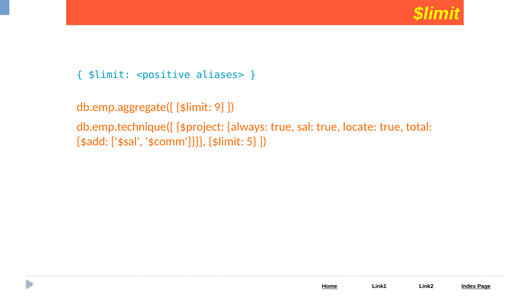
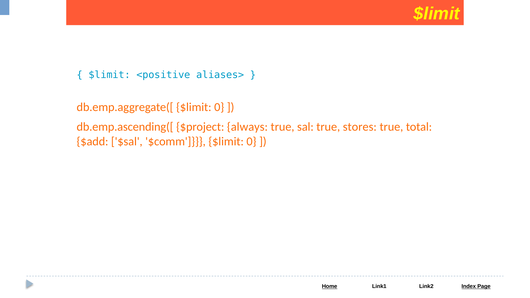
db.emp.aggregate([ $limit 9: 9 -> 0
db.emp.technique([: db.emp.technique([ -> db.emp.ascending([
locate: locate -> stores
$comm $limit 5: 5 -> 0
